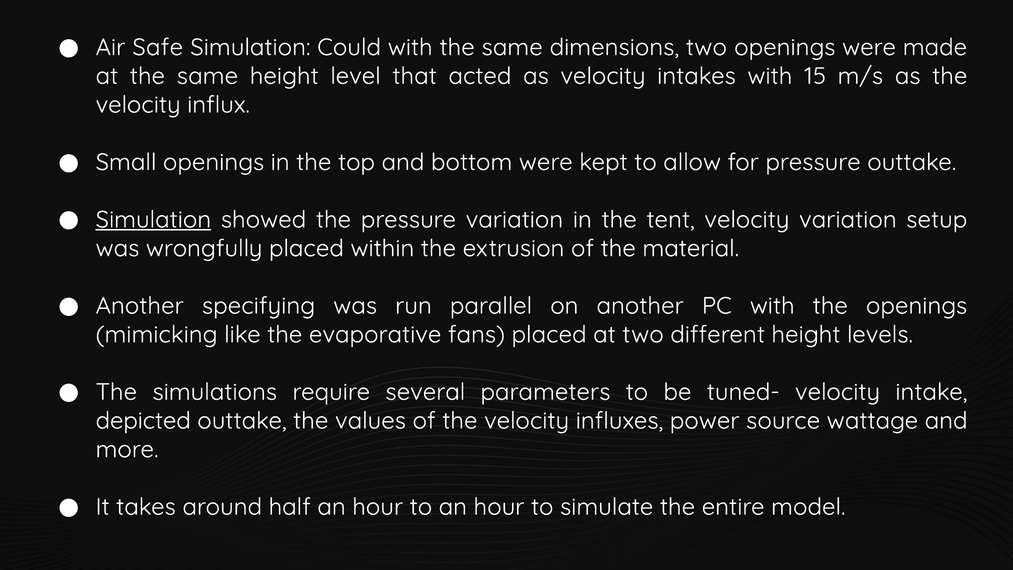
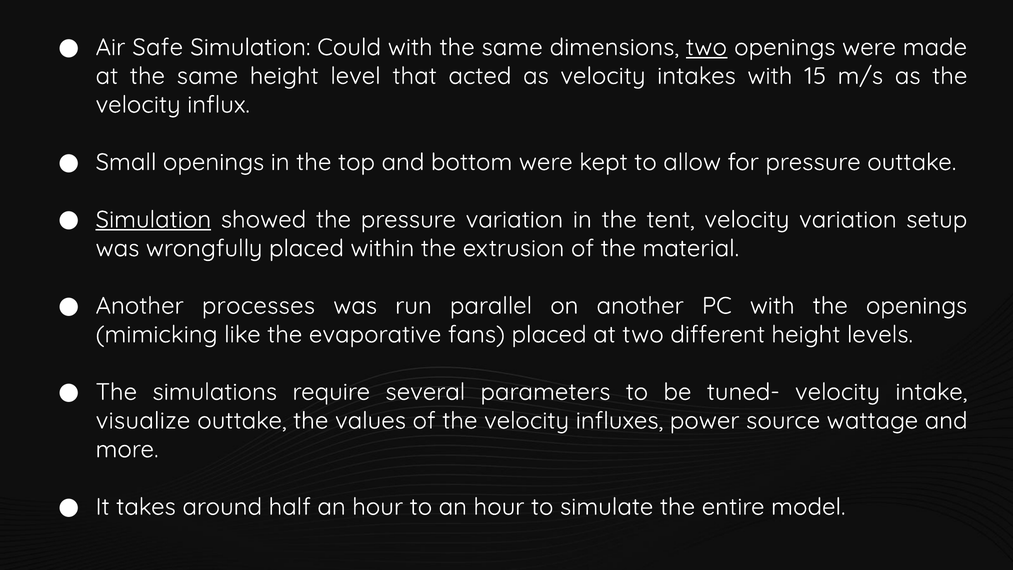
two at (706, 47) underline: none -> present
specifying: specifying -> processes
depicted: depicted -> visualize
